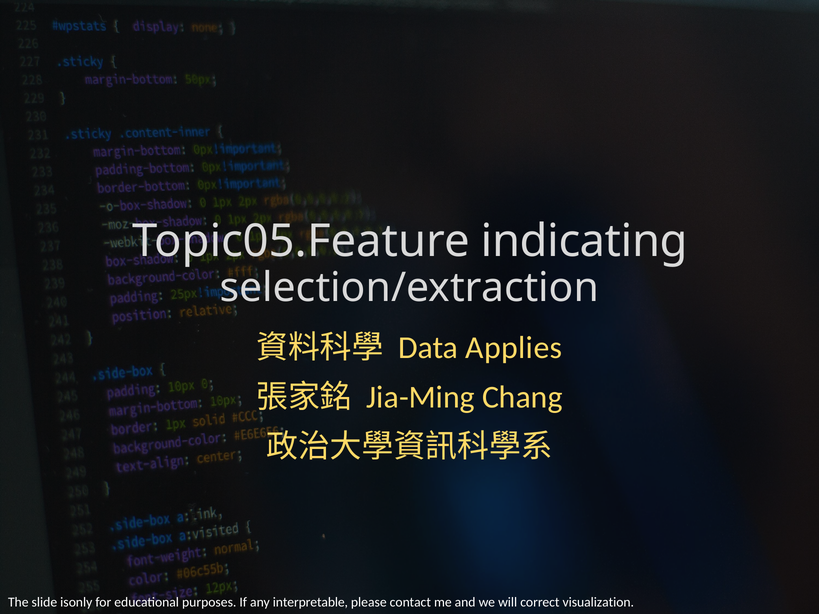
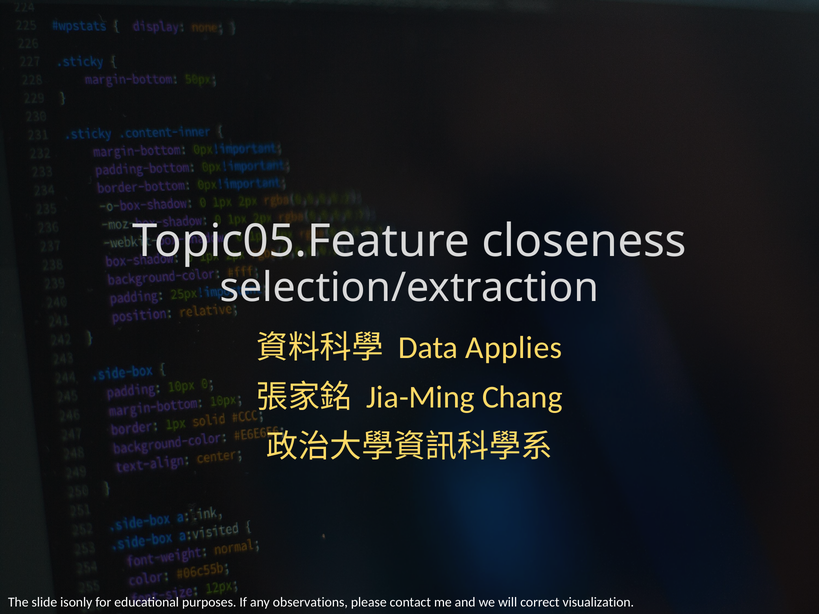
indicating: indicating -> closeness
interpretable: interpretable -> observations
